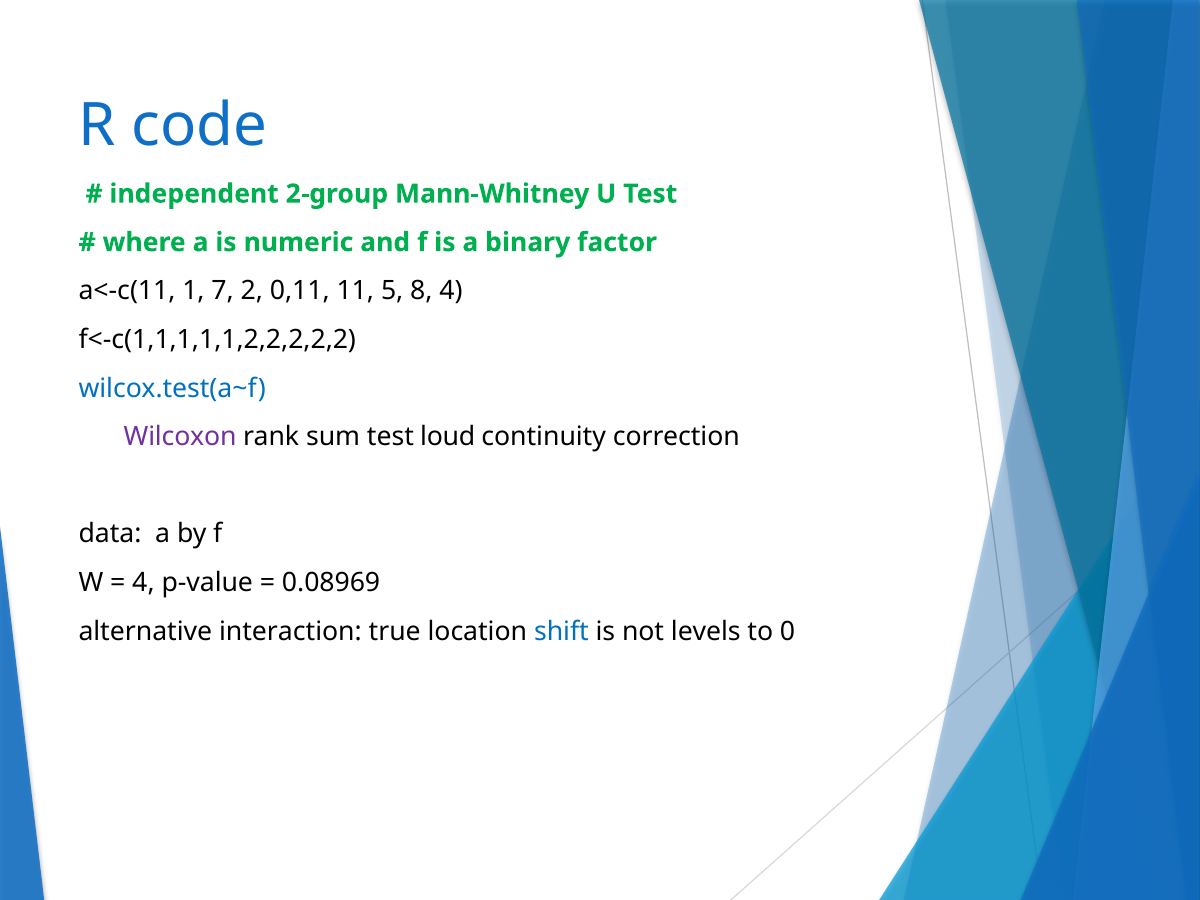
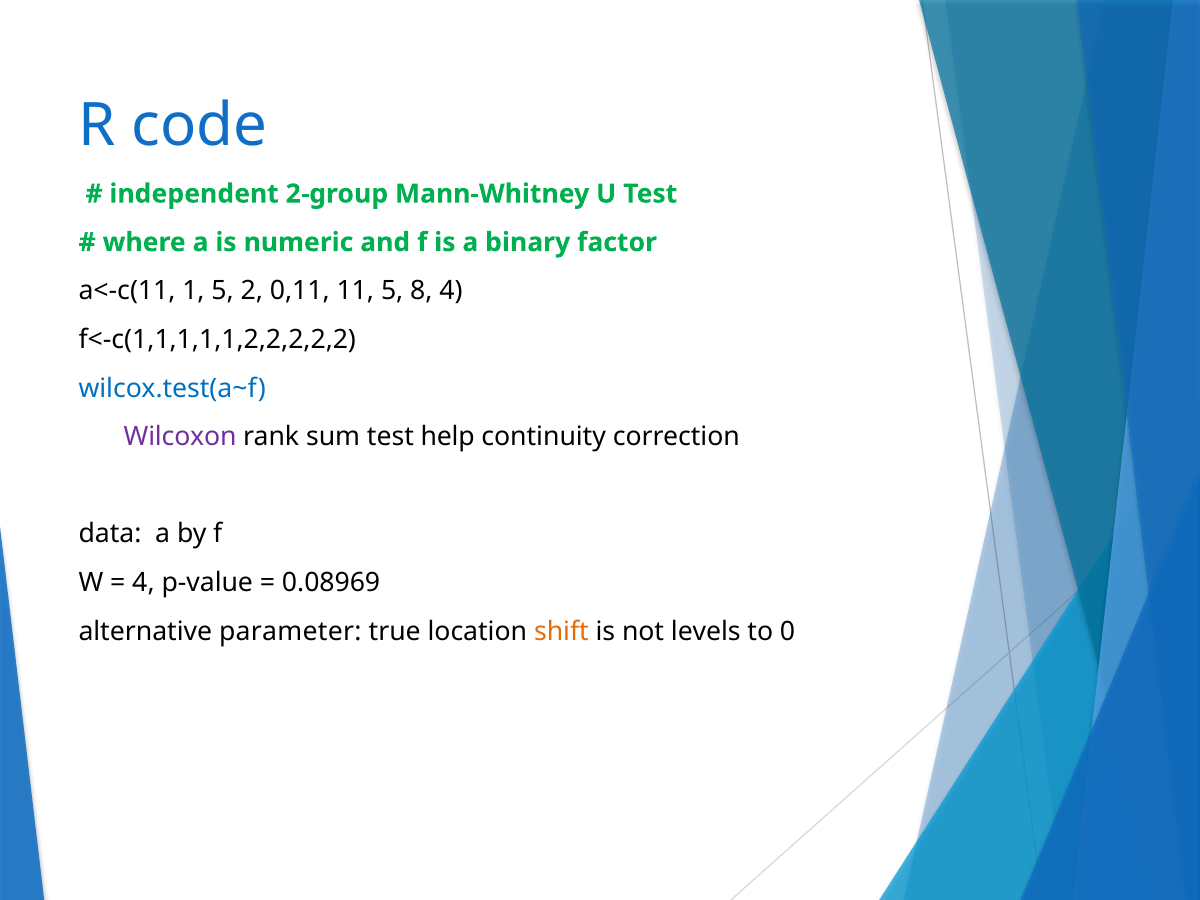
1 7: 7 -> 5
loud: loud -> help
interaction: interaction -> parameter
shift colour: blue -> orange
